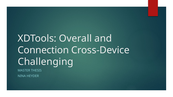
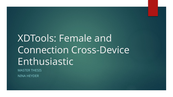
Overall: Overall -> Female
Challenging: Challenging -> Enthusiastic
